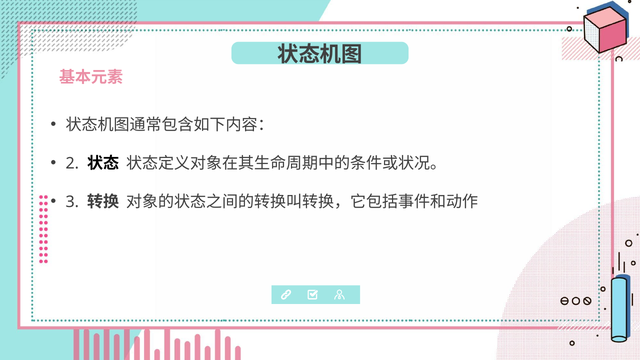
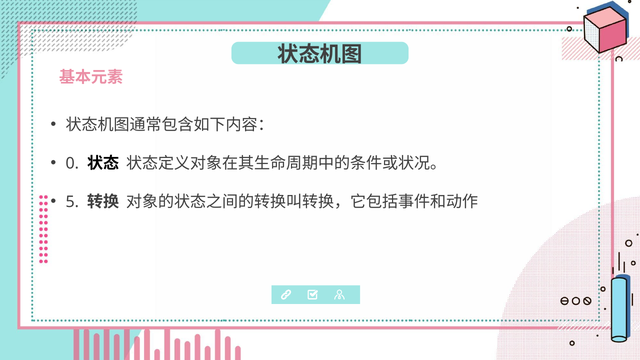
2: 2 -> 0
3: 3 -> 5
